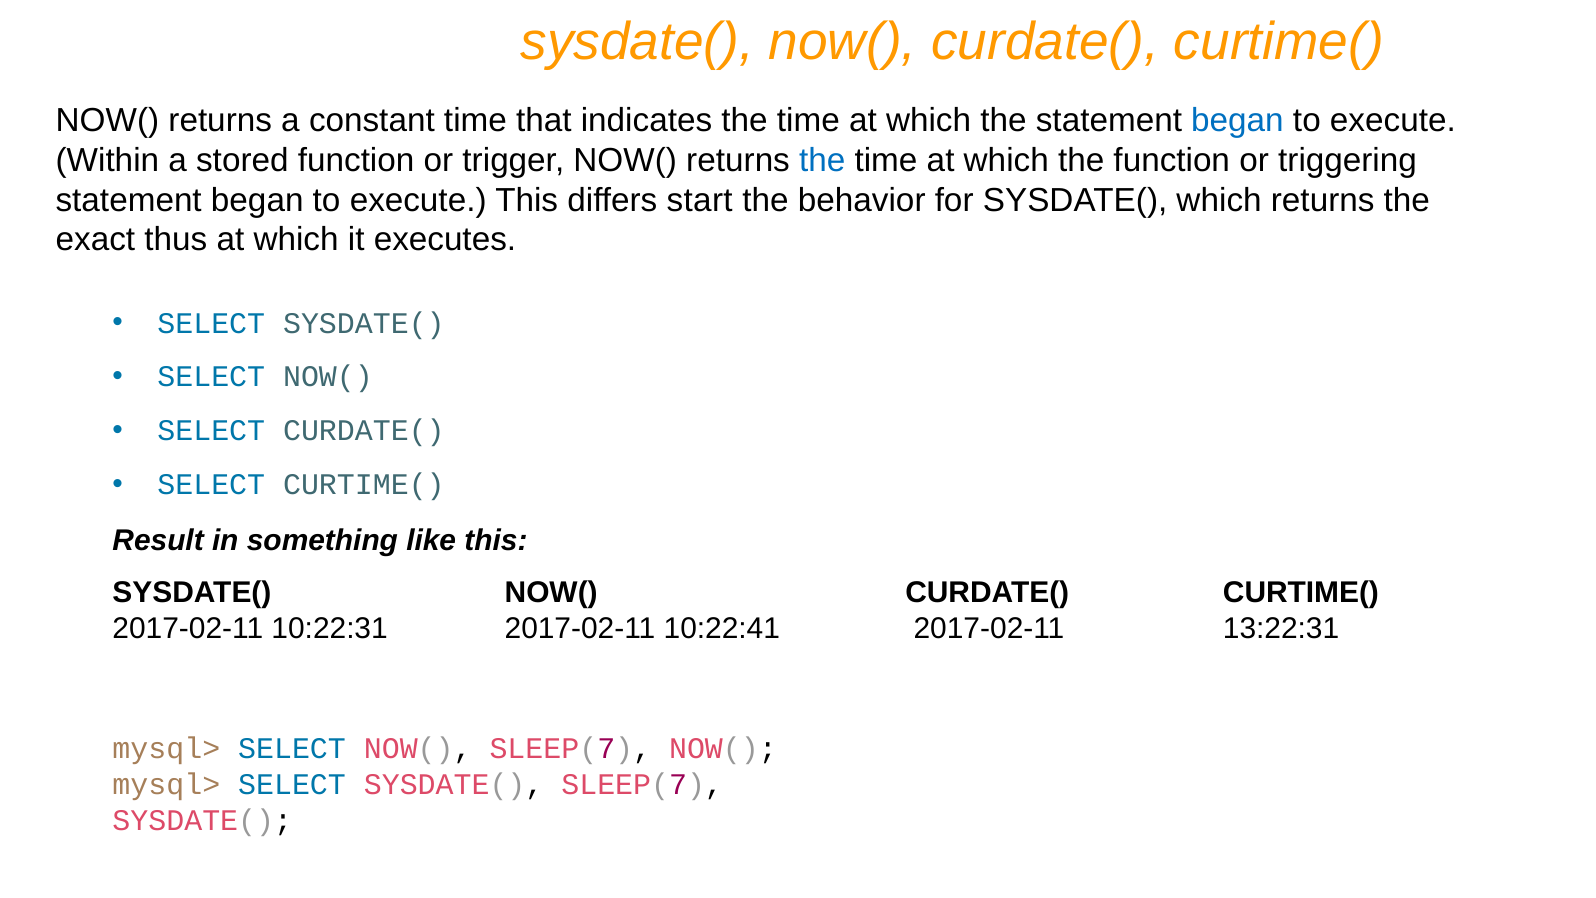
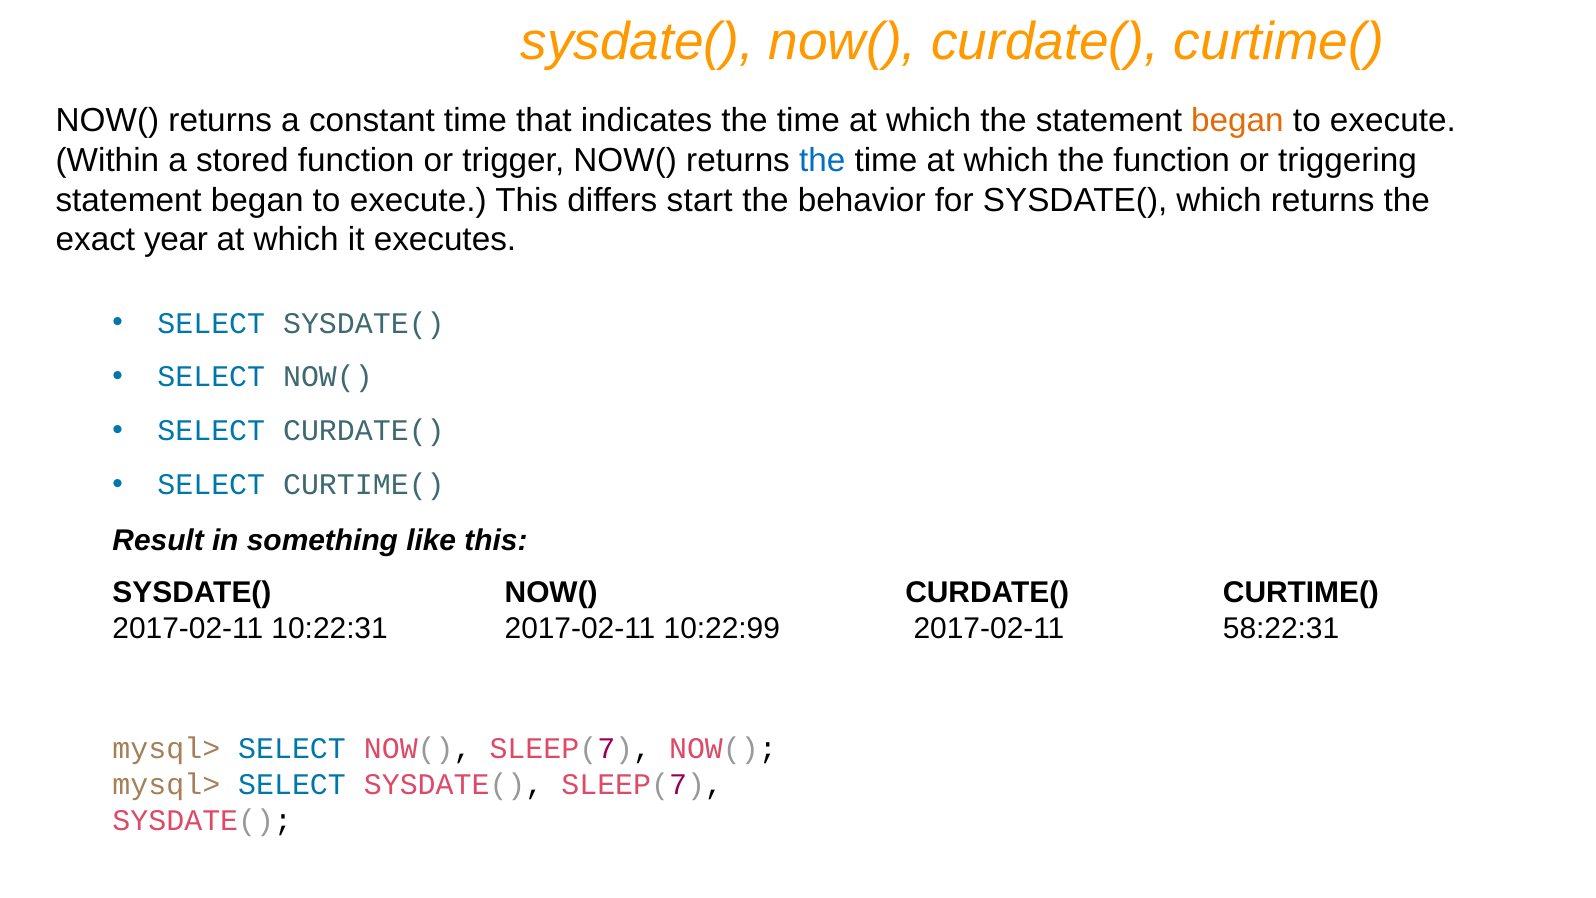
began at (1237, 120) colour: blue -> orange
thus: thus -> year
10:22:41: 10:22:41 -> 10:22:99
13:22:31: 13:22:31 -> 58:22:31
